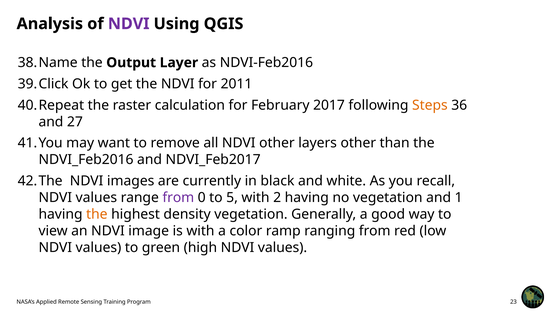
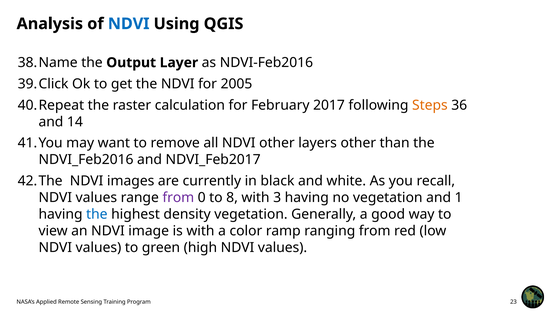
NDVI at (129, 24) colour: purple -> blue
2011: 2011 -> 2005
27: 27 -> 14
5: 5 -> 8
2: 2 -> 3
the at (97, 214) colour: orange -> blue
